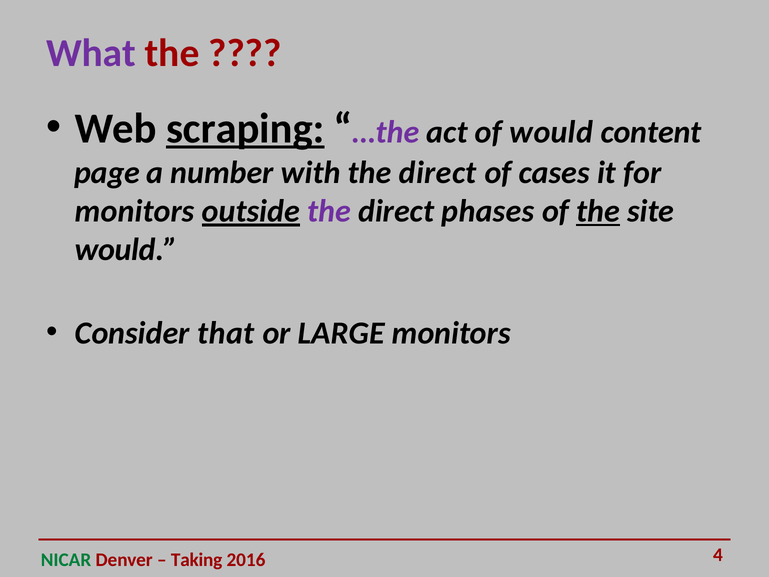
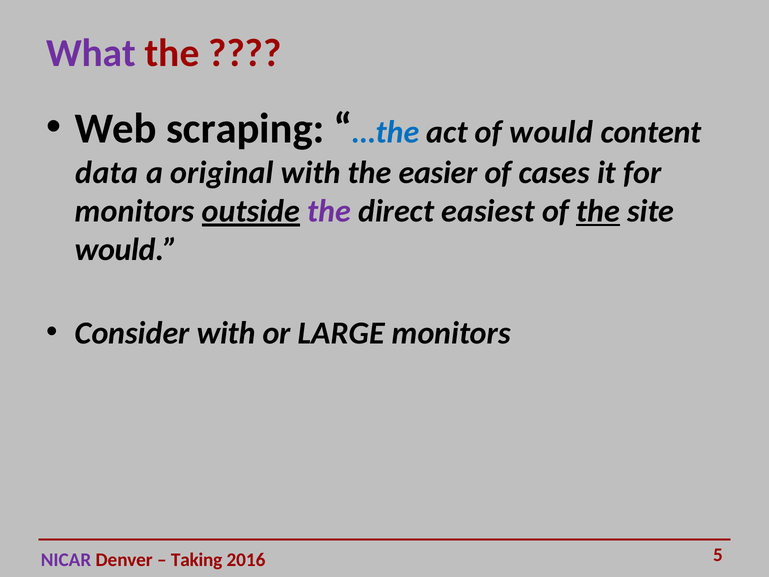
scraping underline: present -> none
…the colour: purple -> blue
page: page -> data
number: number -> original
with the direct: direct -> easier
phases: phases -> easiest
Consider that: that -> with
NICAR colour: green -> purple
4: 4 -> 5
